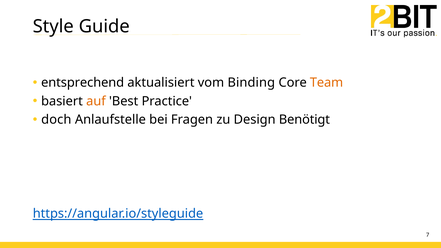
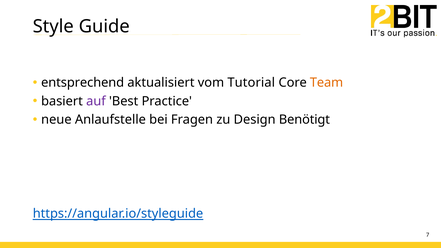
Binding: Binding -> Tutorial
auf colour: orange -> purple
doch: doch -> neue
